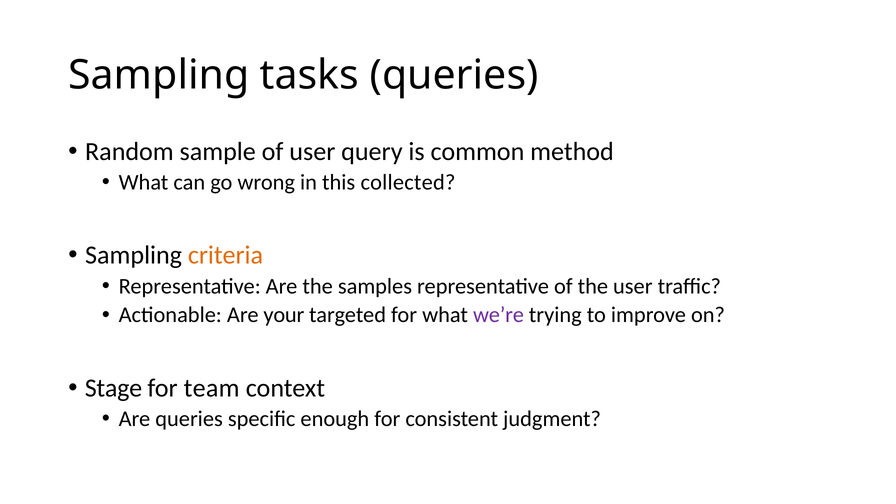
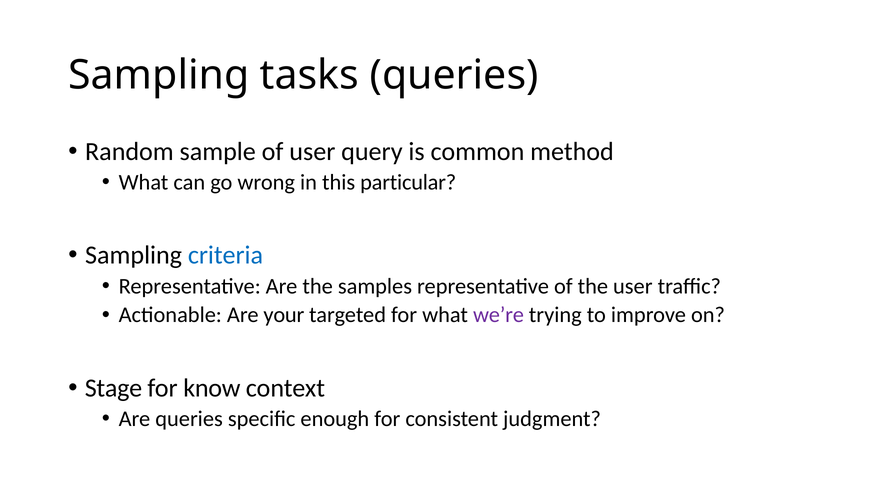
collected: collected -> particular
criteria colour: orange -> blue
team: team -> know
